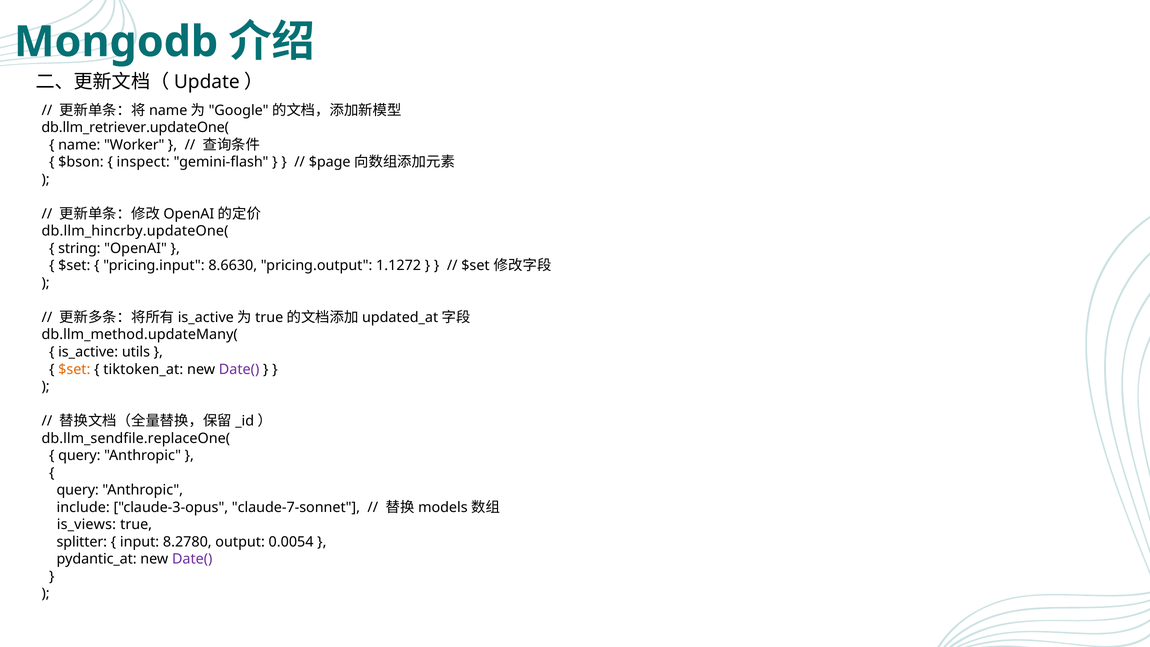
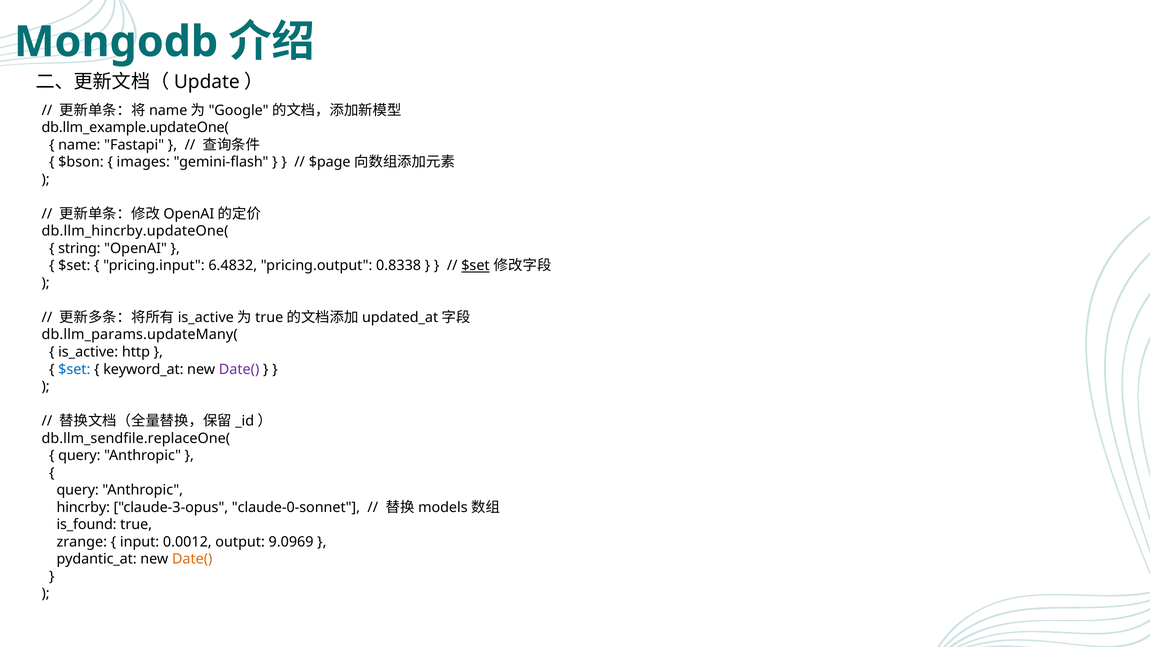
db.llm_retriever.updateOne(: db.llm_retriever.updateOne( -> db.llm_example.updateOne(
Worker: Worker -> Fastapi
inspect: inspect -> images
8.6630: 8.6630 -> 6.4832
1.1272: 1.1272 -> 0.8338
$set at (475, 266) underline: none -> present
db.llm_method.updateMany(: db.llm_method.updateMany( -> db.llm_params.updateMany(
utils: utils -> http
$set at (74, 369) colour: orange -> blue
tiktoken_at: tiktoken_at -> keyword_at
include: include -> hincrby
claude-7-sonnet: claude-7-sonnet -> claude-0-sonnet
is_views: is_views -> is_found
splitter: splitter -> zrange
8.2780: 8.2780 -> 0.0012
0.0054: 0.0054 -> 9.0969
Date( at (192, 559) colour: purple -> orange
